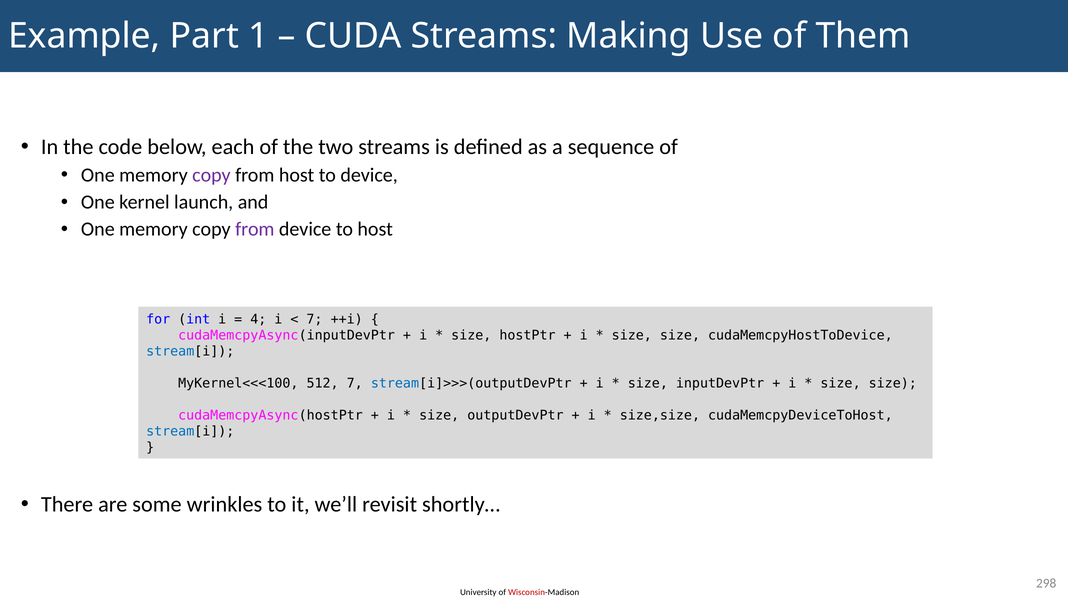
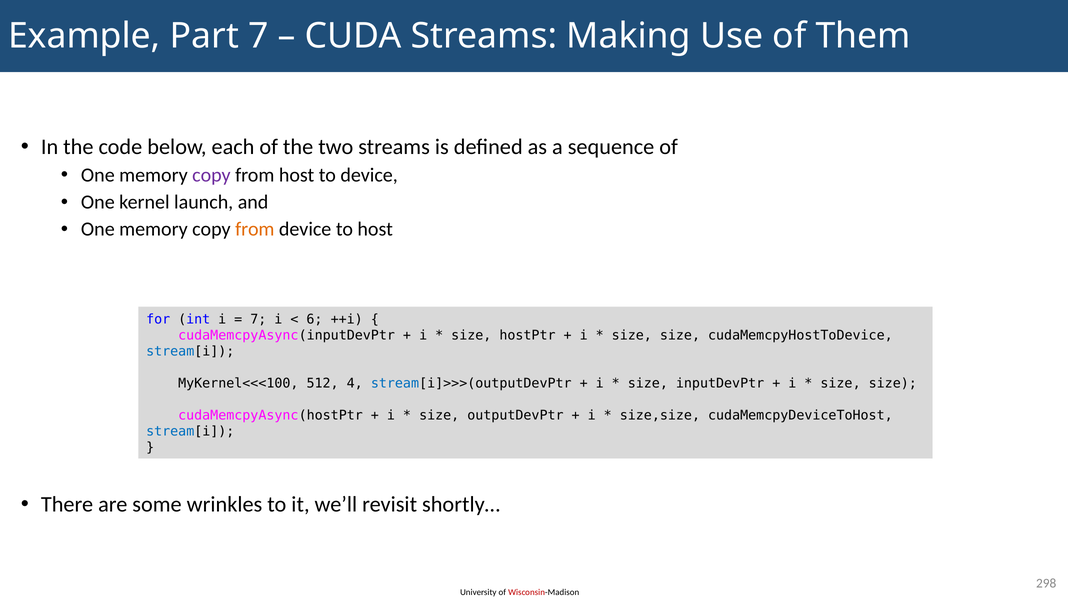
Part 1: 1 -> 7
from at (255, 230) colour: purple -> orange
4 at (258, 320): 4 -> 7
7 at (314, 320): 7 -> 6
512 7: 7 -> 4
